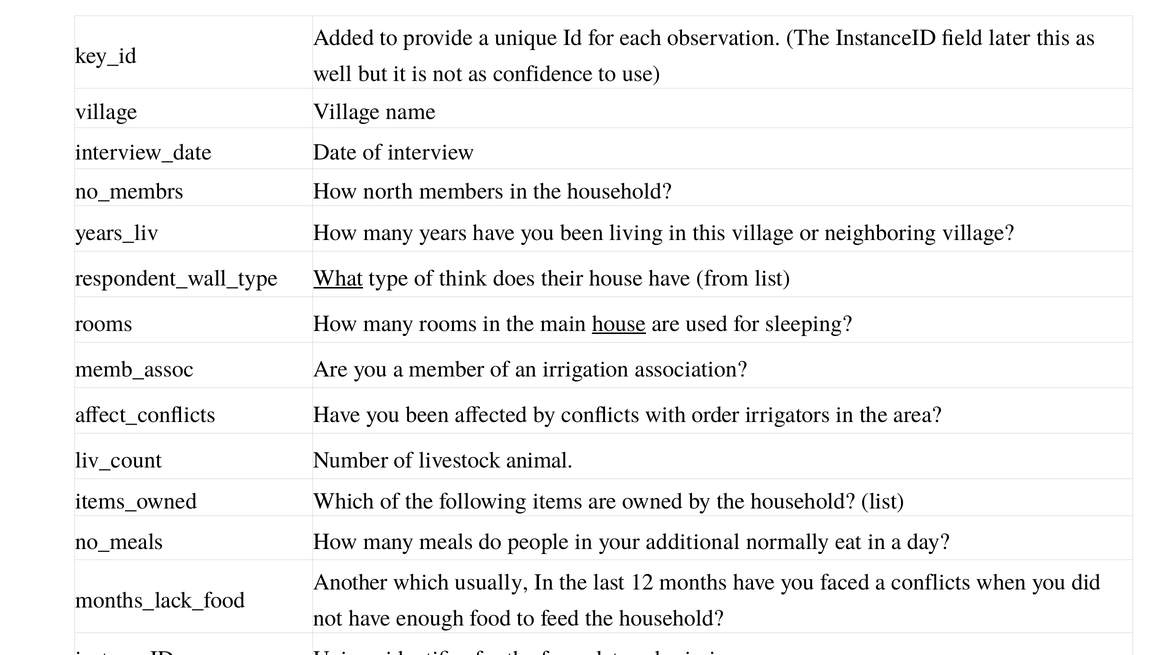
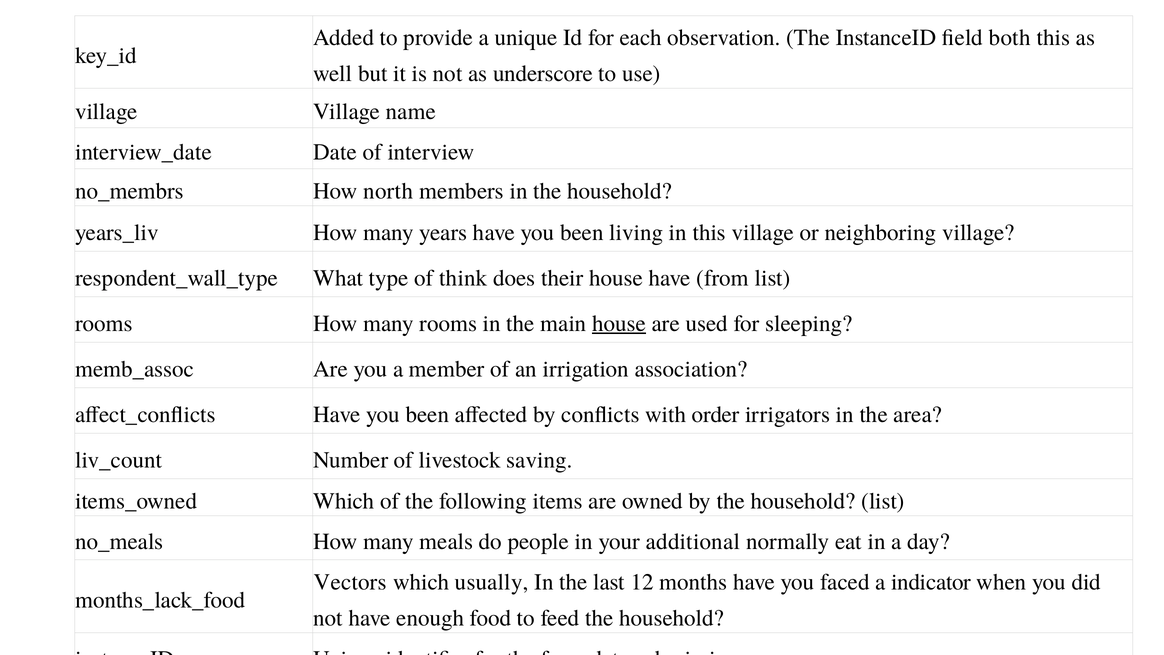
later: later -> both
confidence: confidence -> underscore
What underline: present -> none
animal: animal -> saving
Another: Another -> Vectors
a conflicts: conflicts -> indicator
